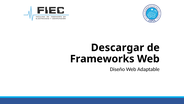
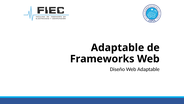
Descargar at (118, 47): Descargar -> Adaptable
